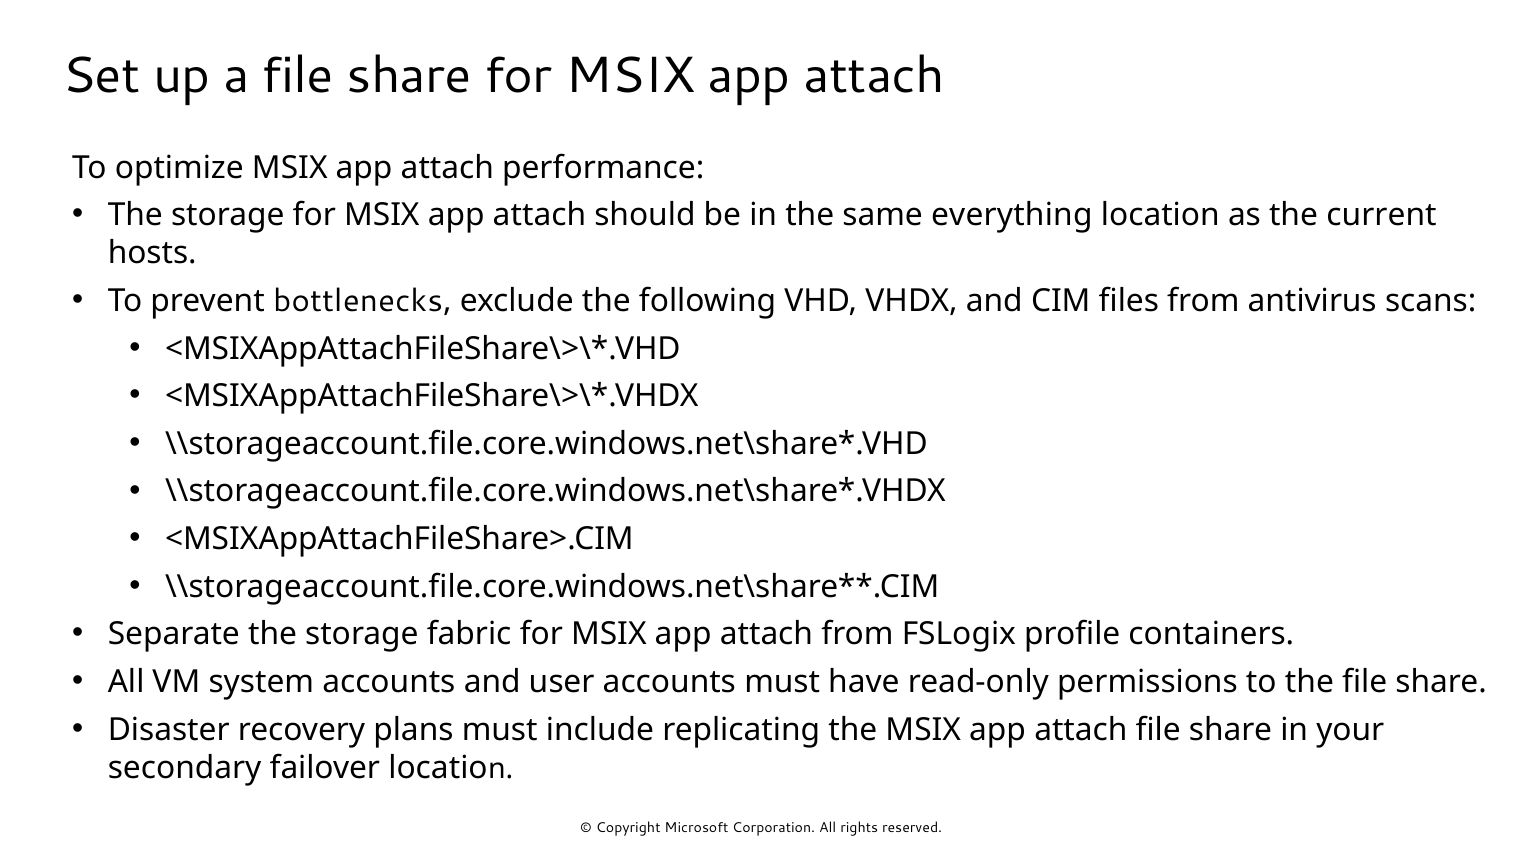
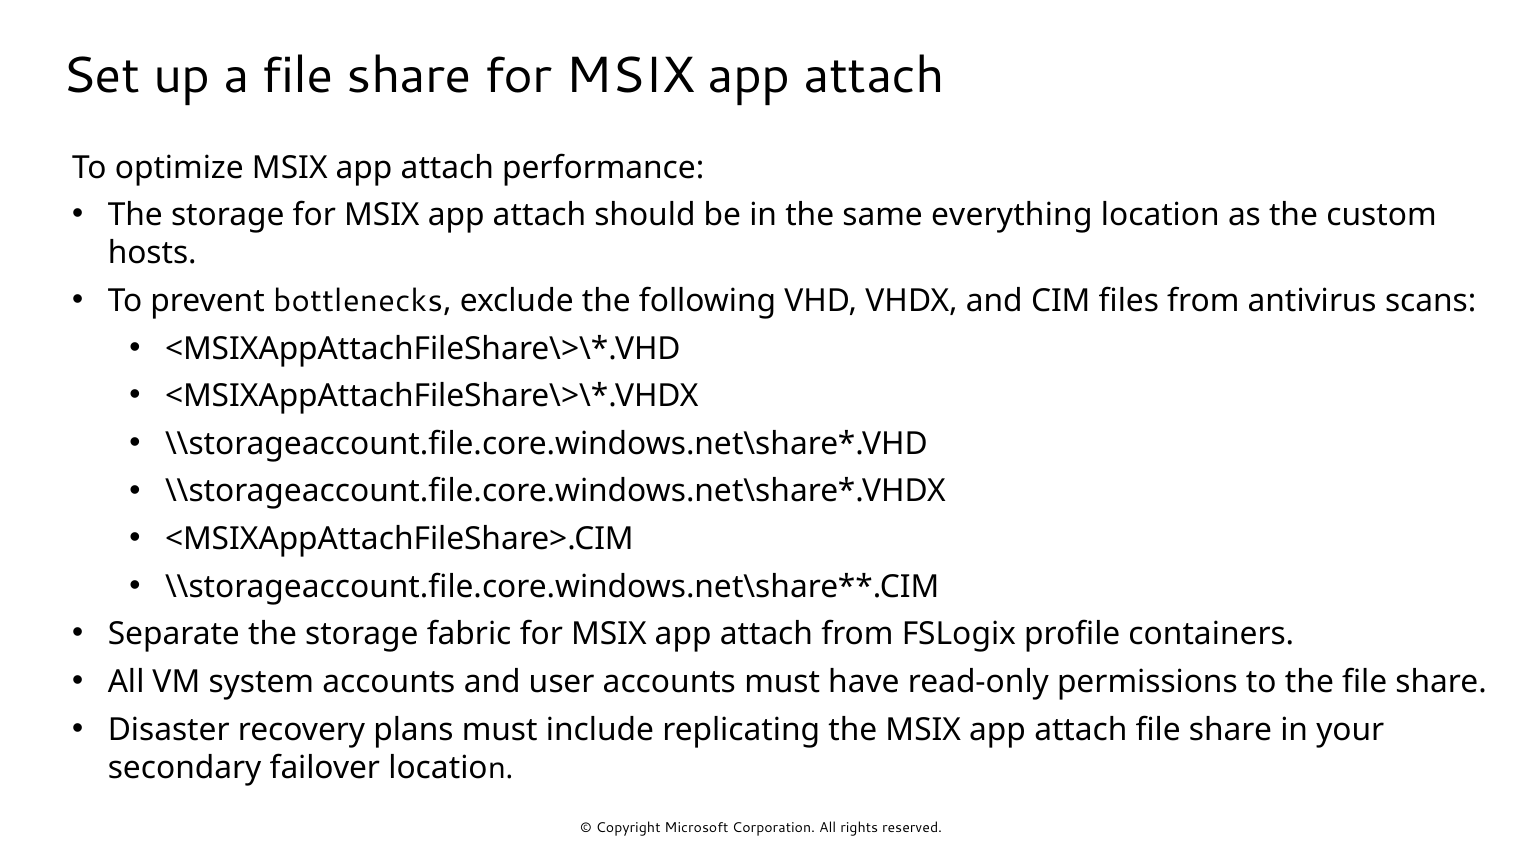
current: current -> custom
